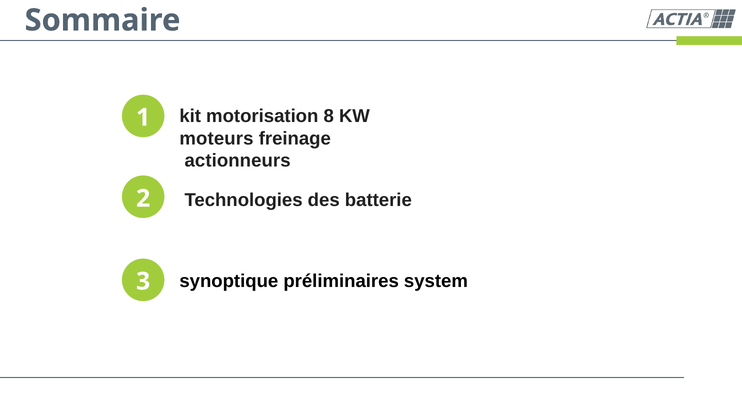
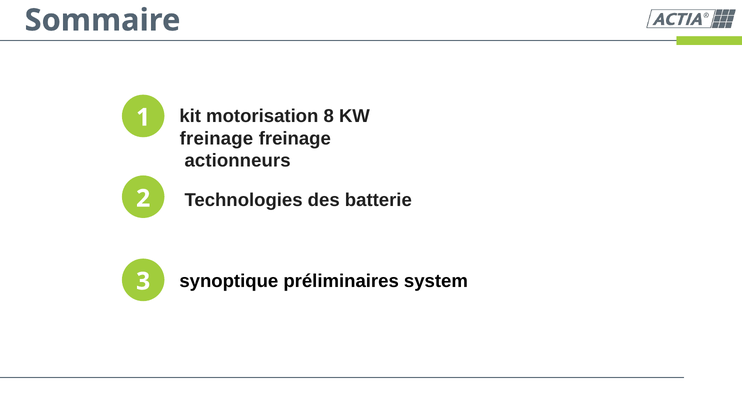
moteurs at (216, 138): moteurs -> freinage
